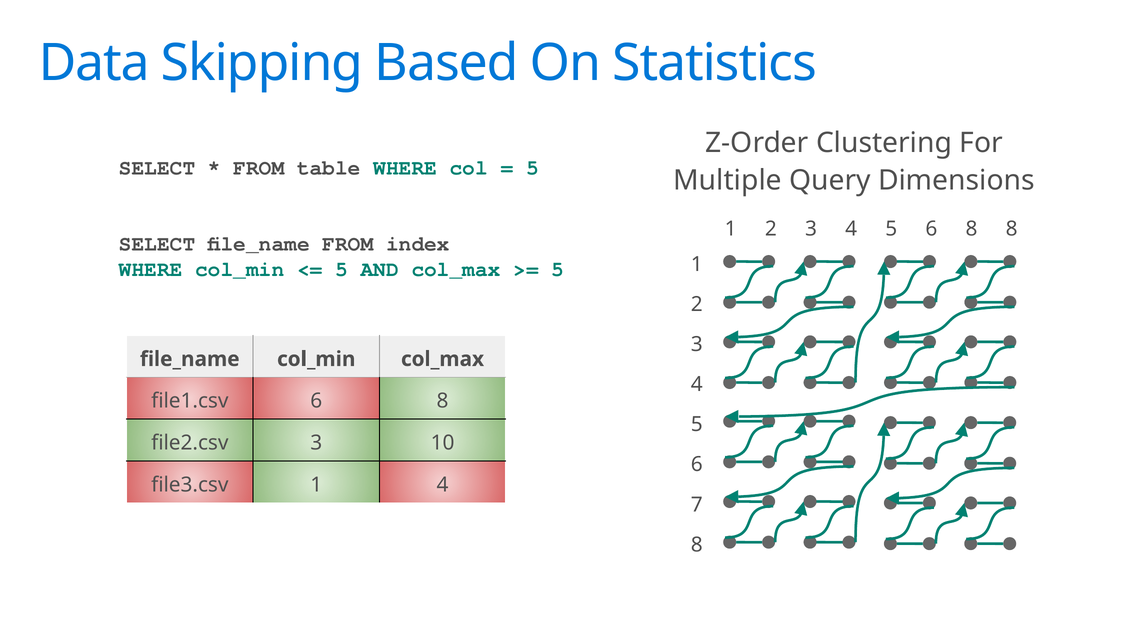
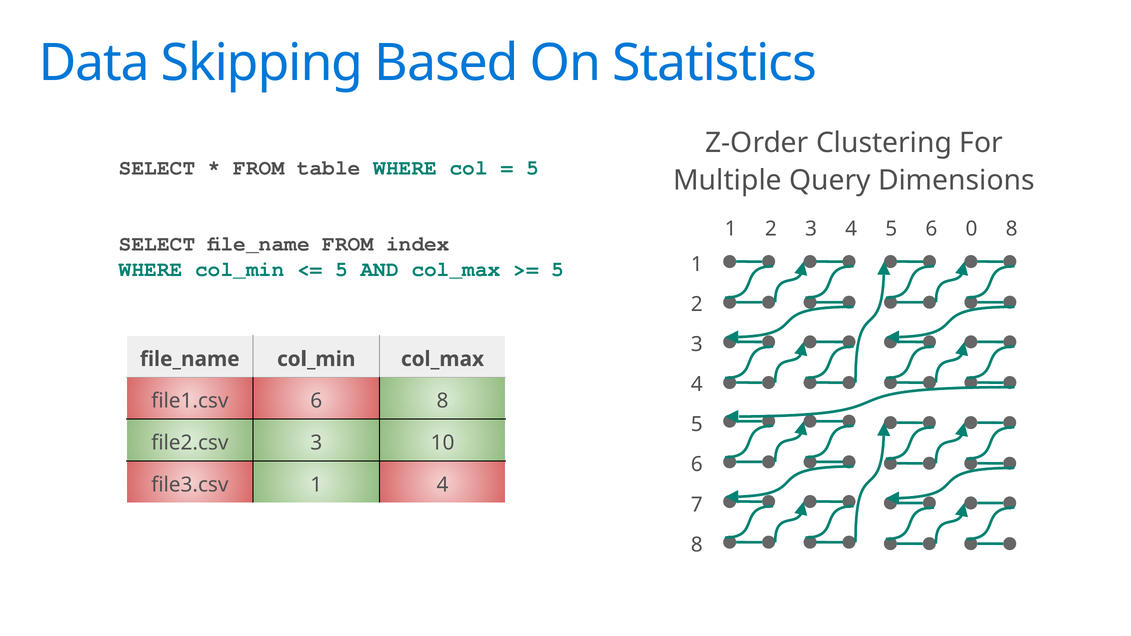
5 6 8: 8 -> 0
